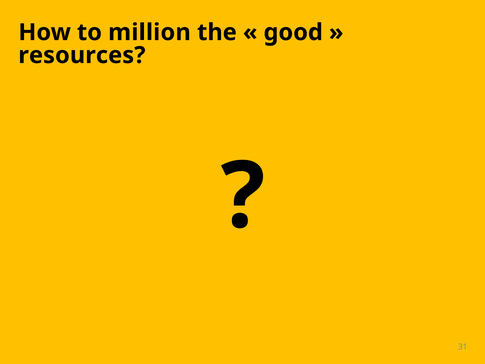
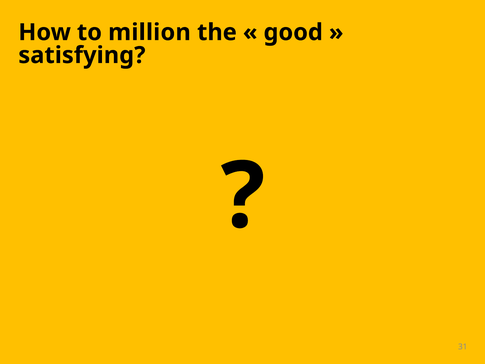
resources: resources -> satisfying
